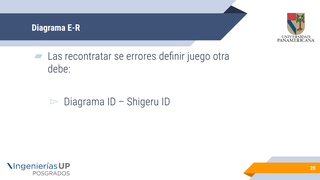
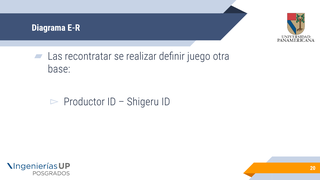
errores: errores -> realizar
debe: debe -> base
Diagrama at (84, 102): Diagrama -> Productor
